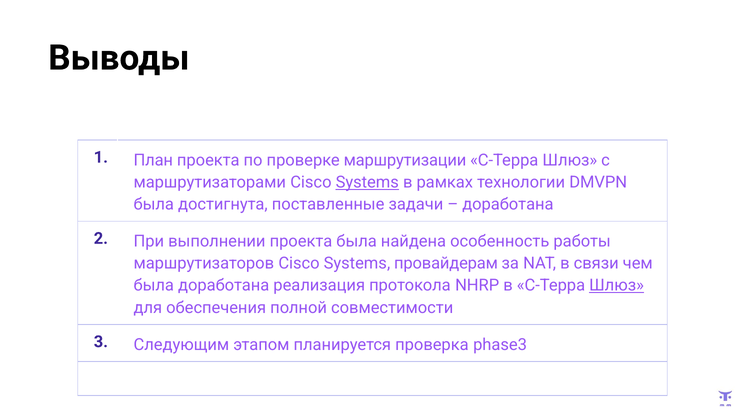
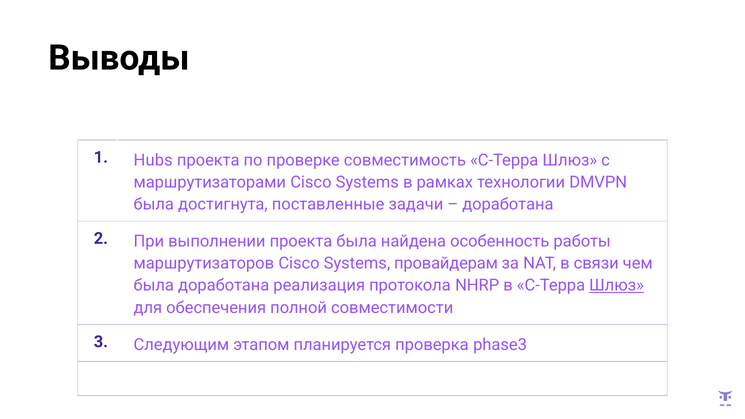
План: План -> Hubs
маршрутизации: маршрутизации -> совместимость
Systems at (367, 182) underline: present -> none
